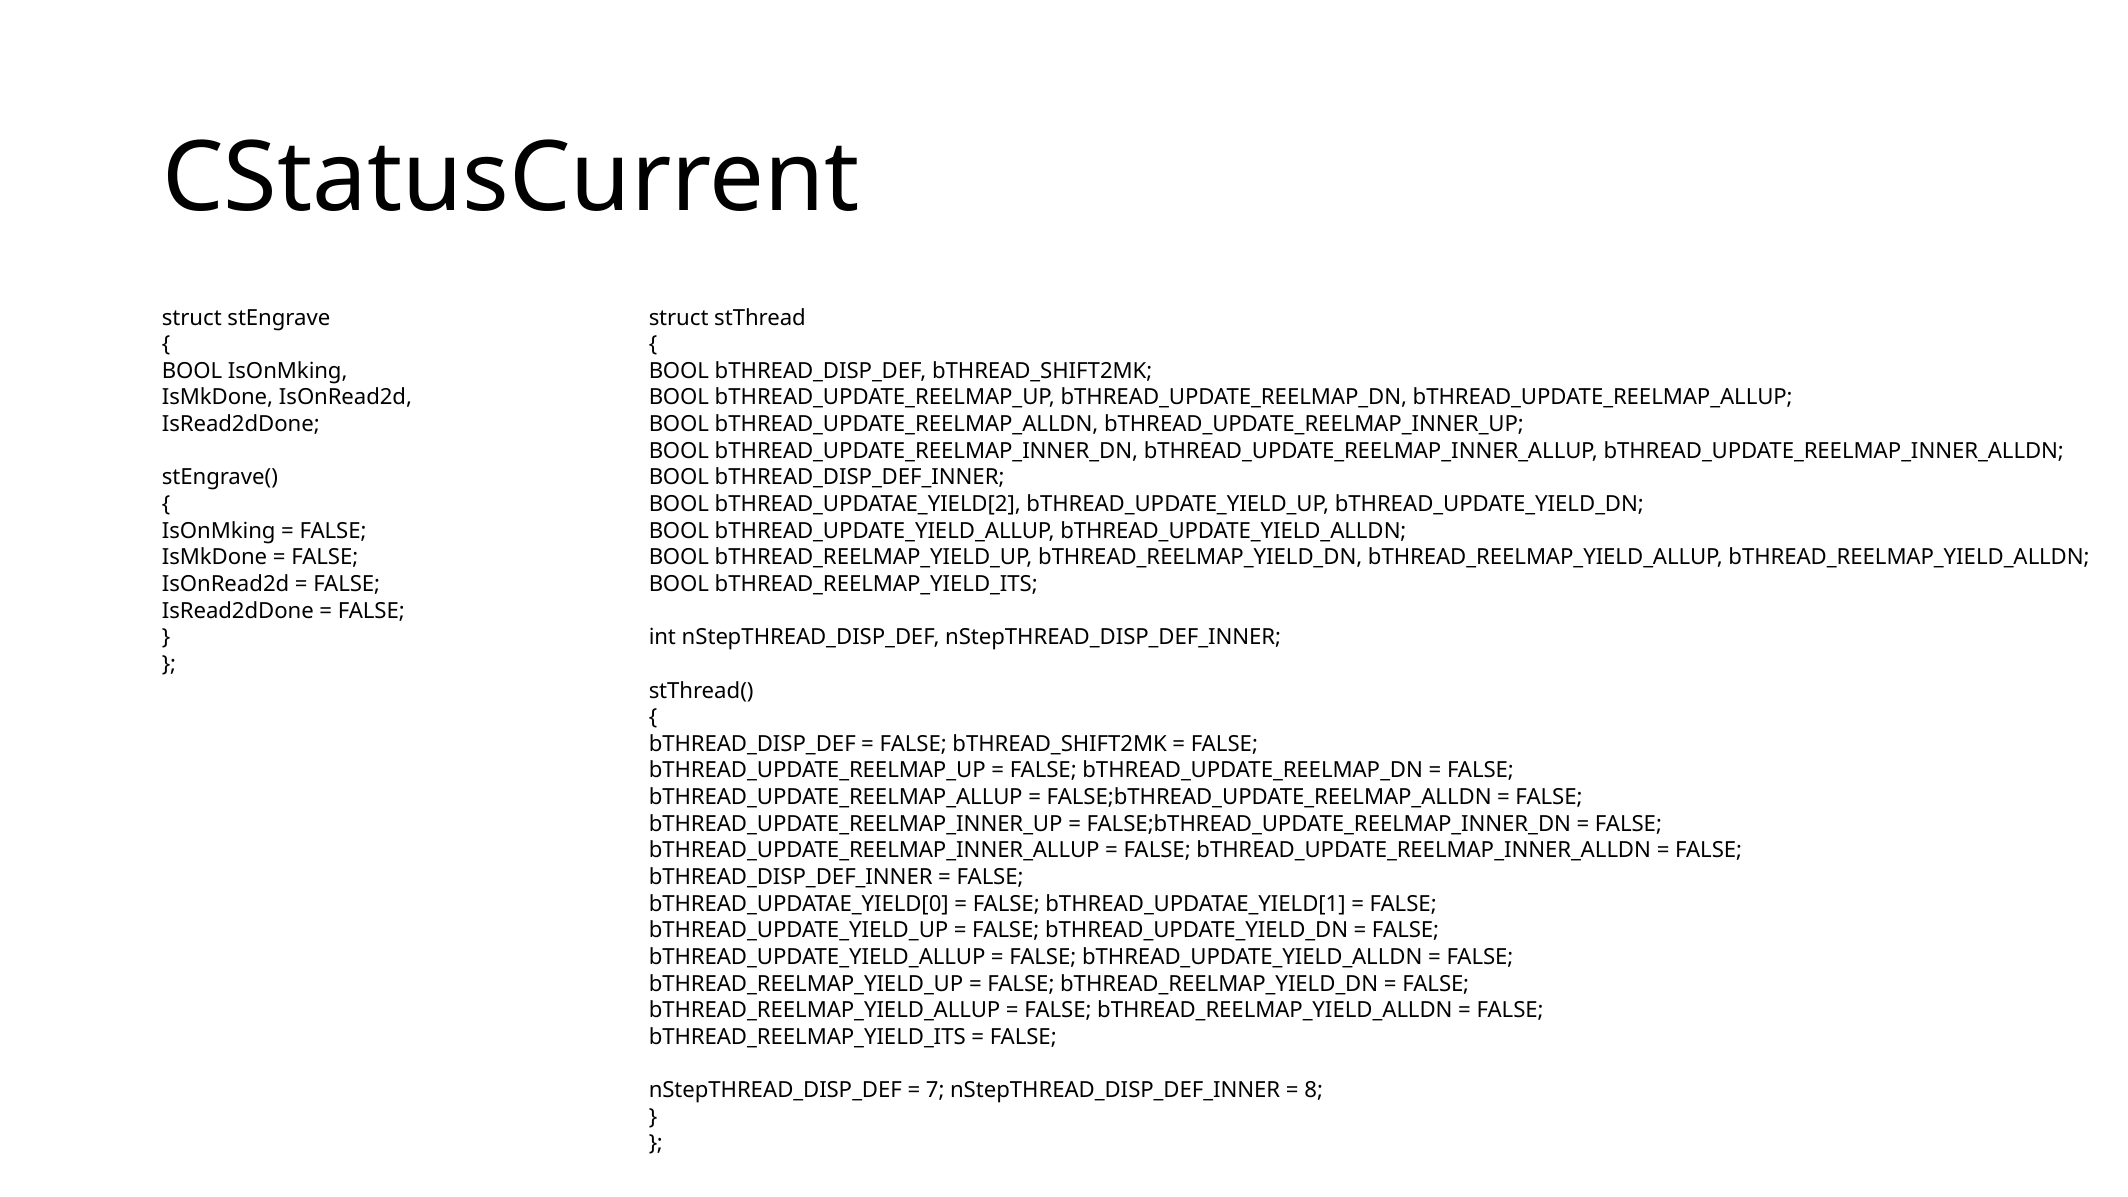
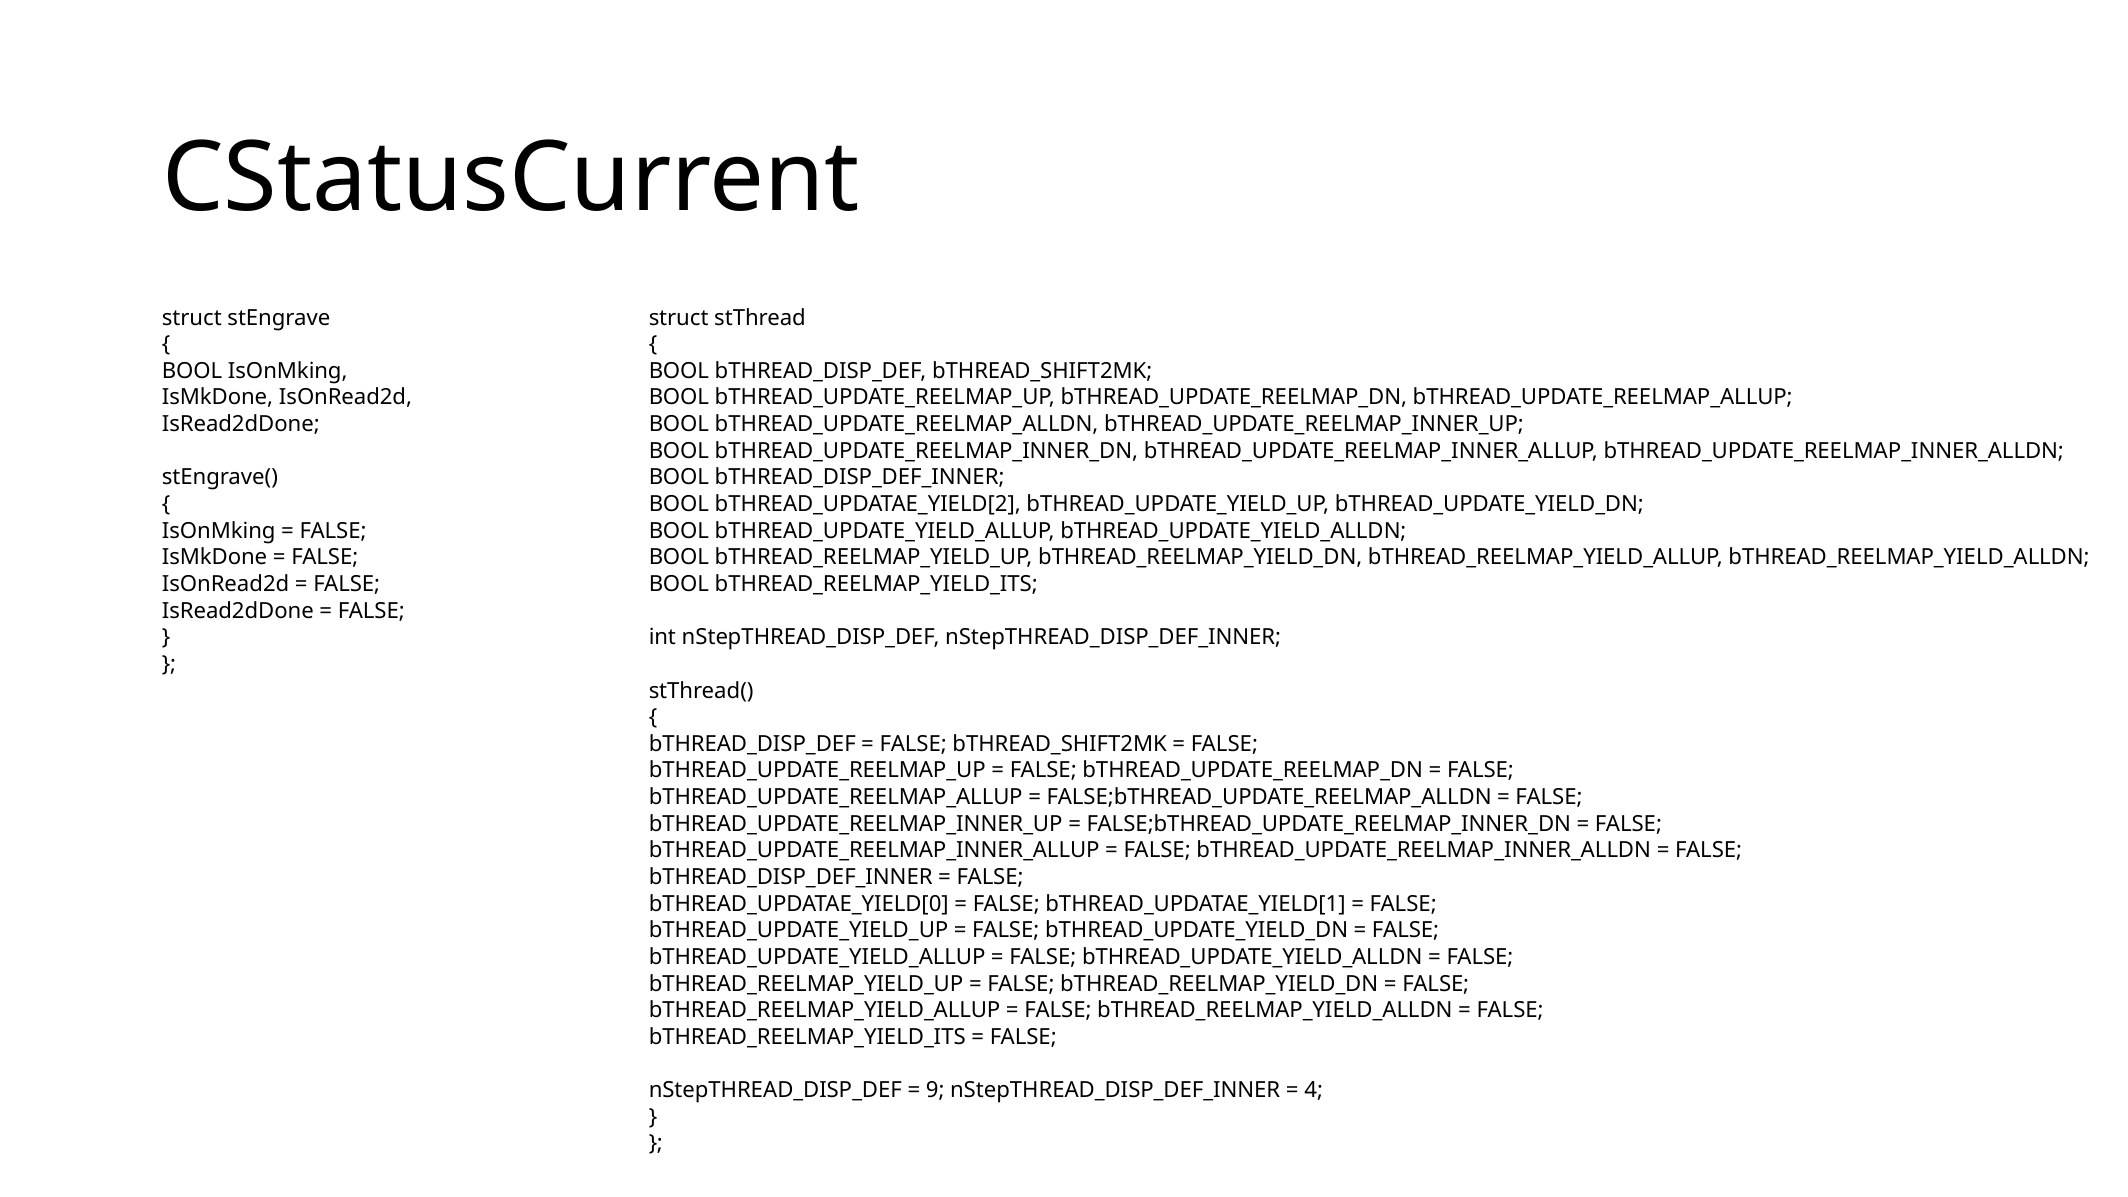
7: 7 -> 9
8: 8 -> 4
